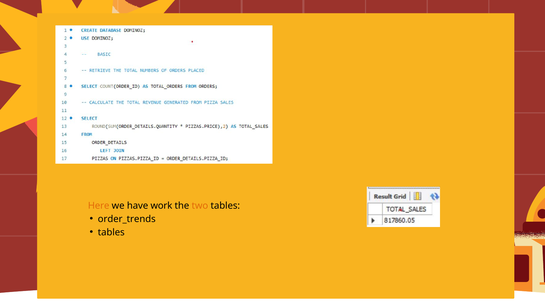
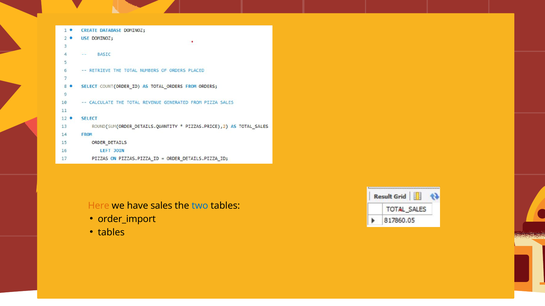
work: work -> sales
two colour: orange -> blue
order_trends: order_trends -> order_import
